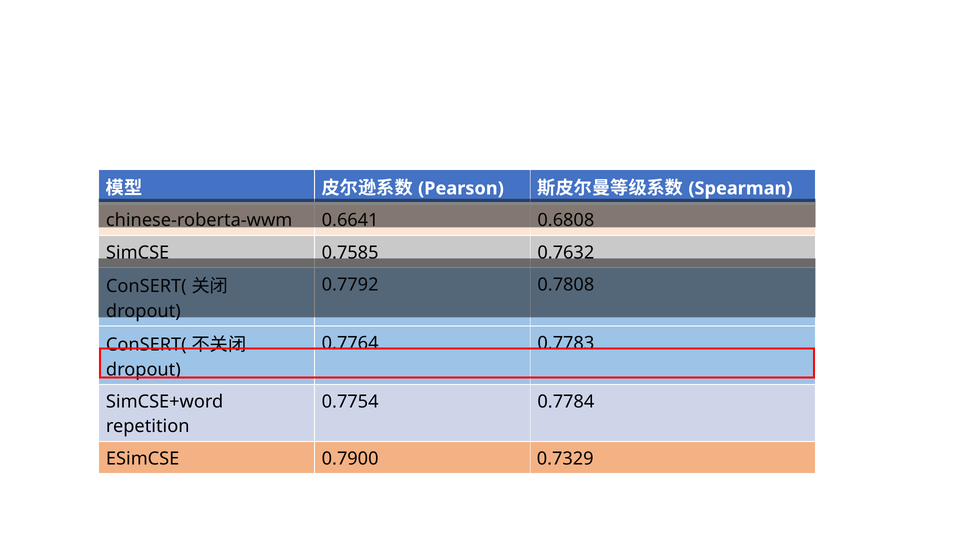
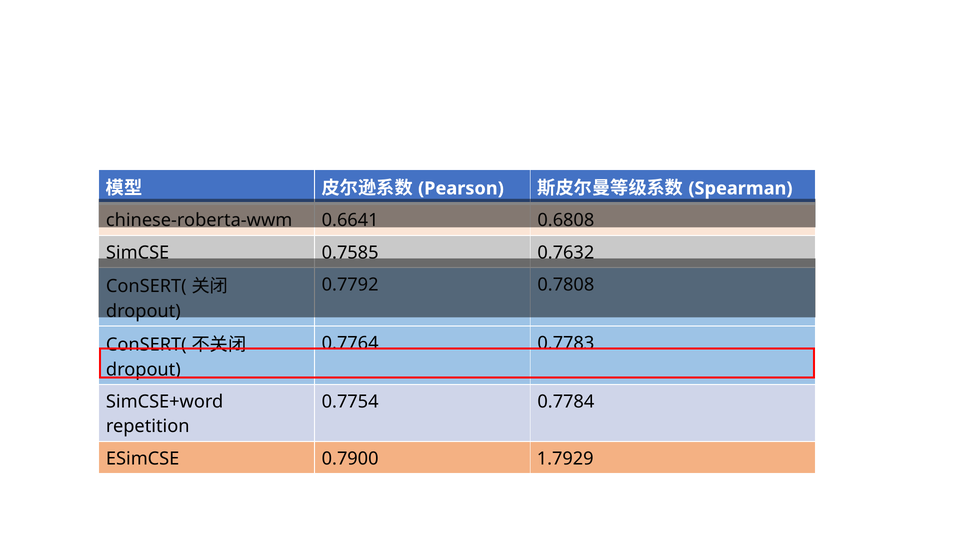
0.7329: 0.7329 -> 1.7929
